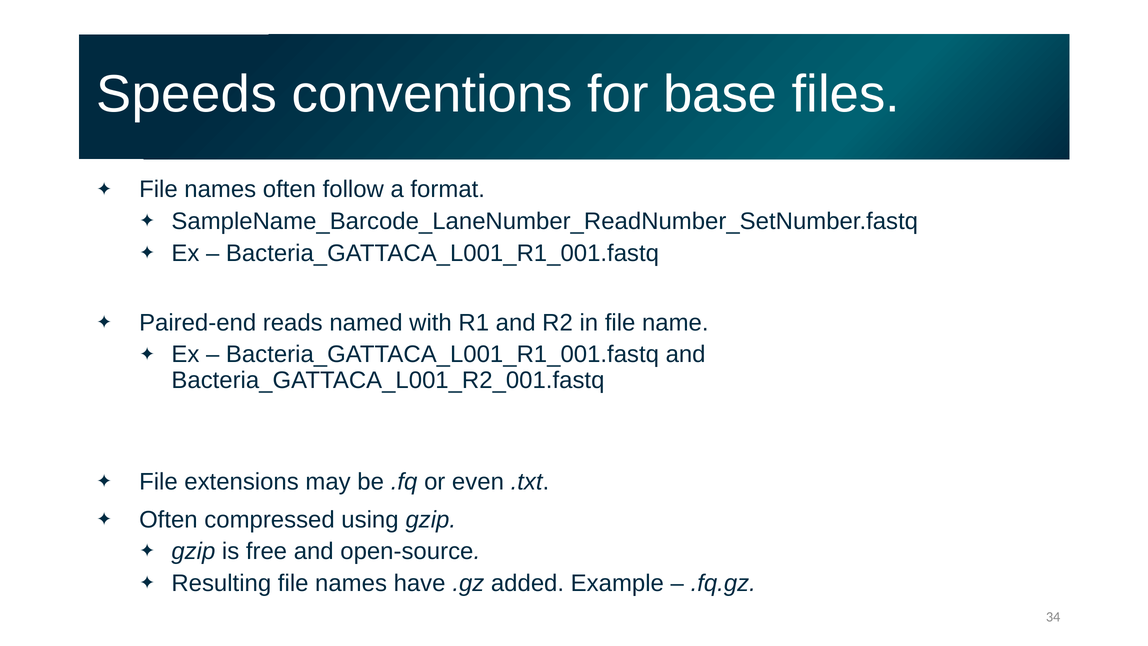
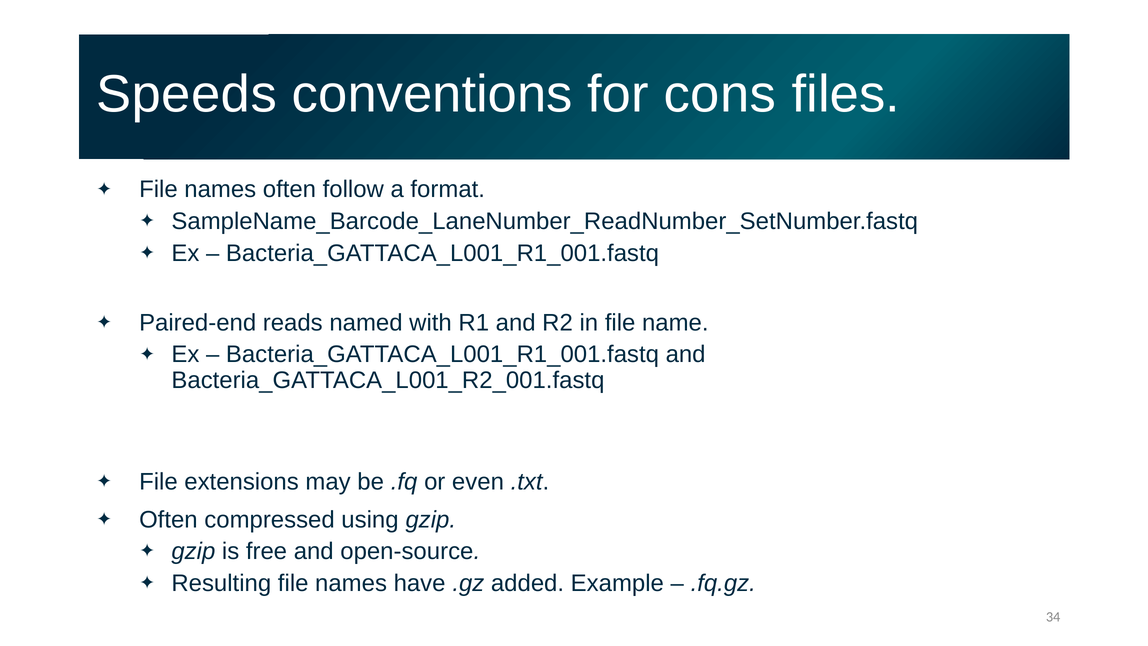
base: base -> cons
